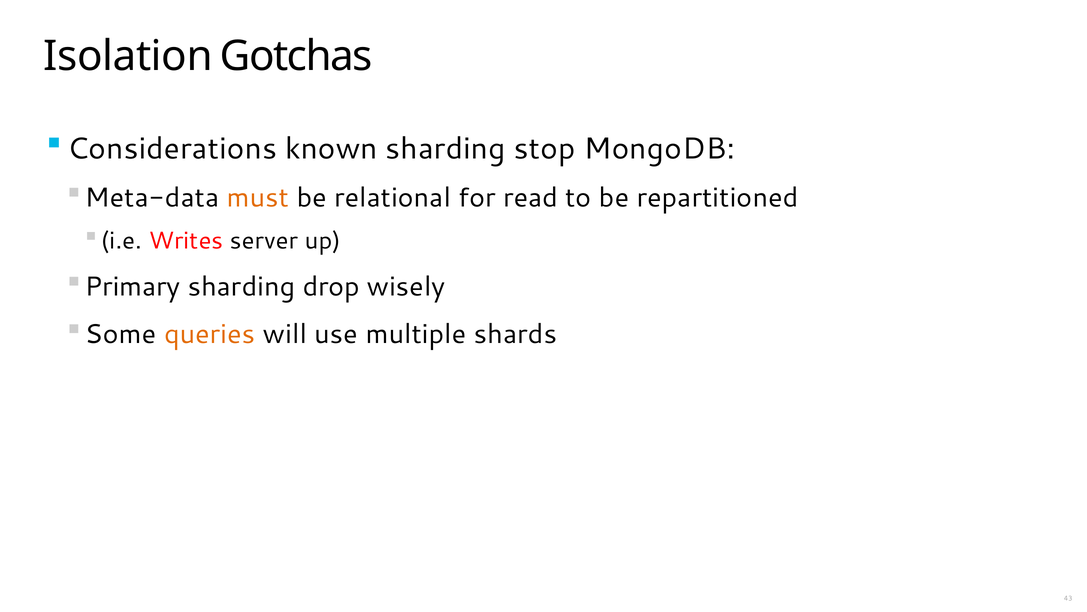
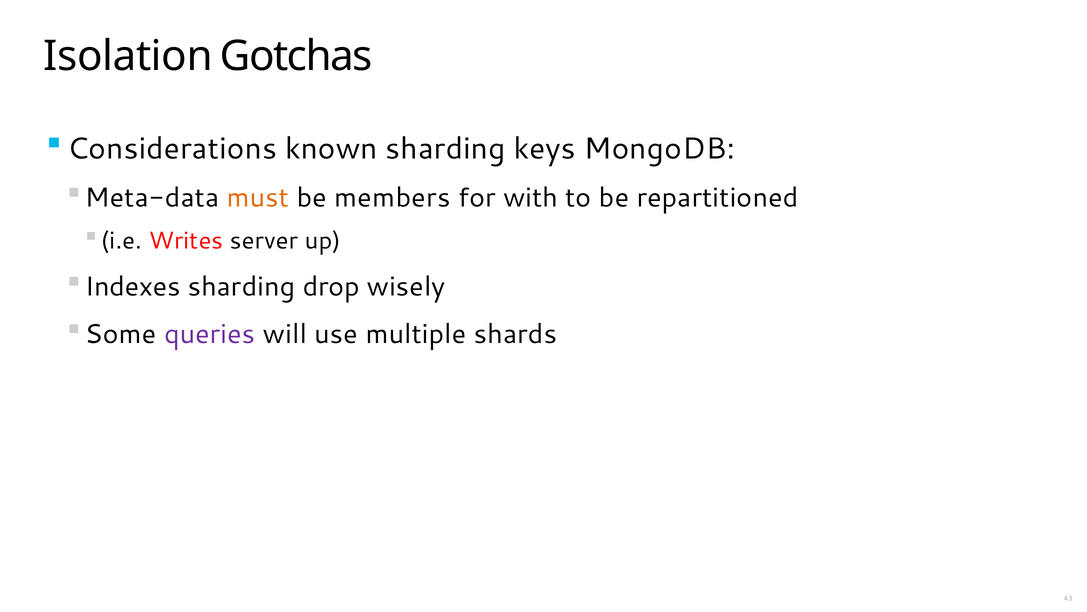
stop: stop -> keys
relational: relational -> members
read: read -> with
Primary: Primary -> Indexes
queries colour: orange -> purple
